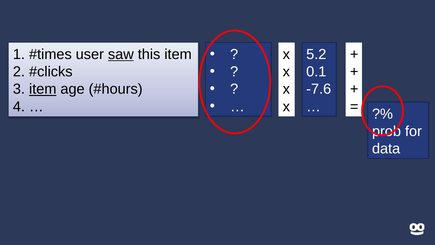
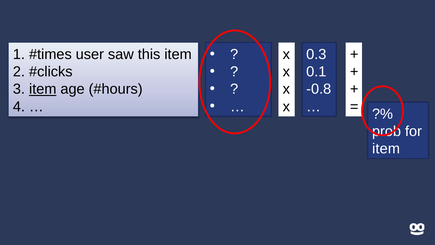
saw underline: present -> none
5.2: 5.2 -> 0.3
-7.6: -7.6 -> -0.8
data at (386, 149): data -> item
